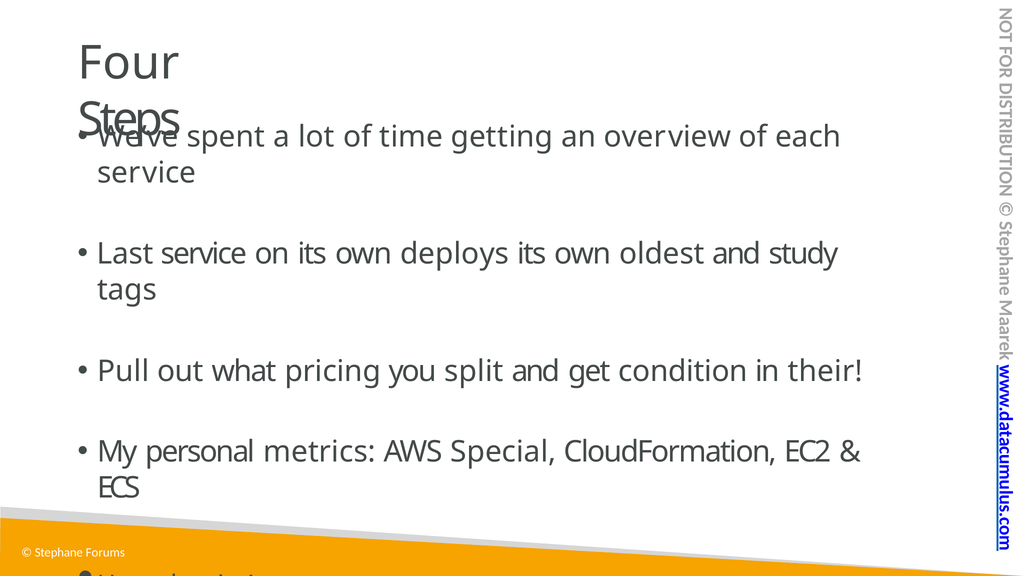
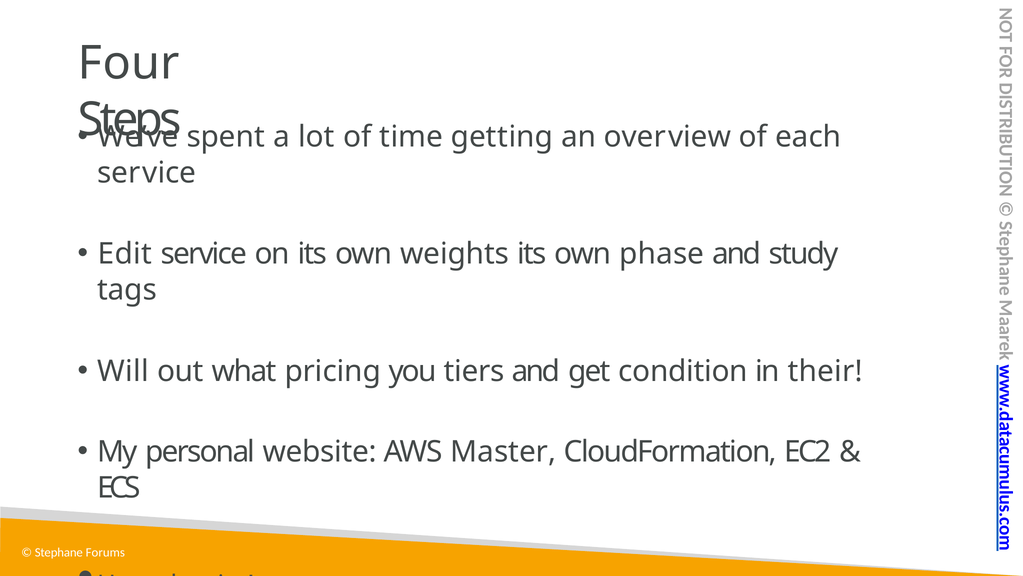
Last: Last -> Edit
deploys: deploys -> weights
oldest: oldest -> phase
Pull: Pull -> Will
split: split -> tiers
metrics: metrics -> website
Special: Special -> Master
